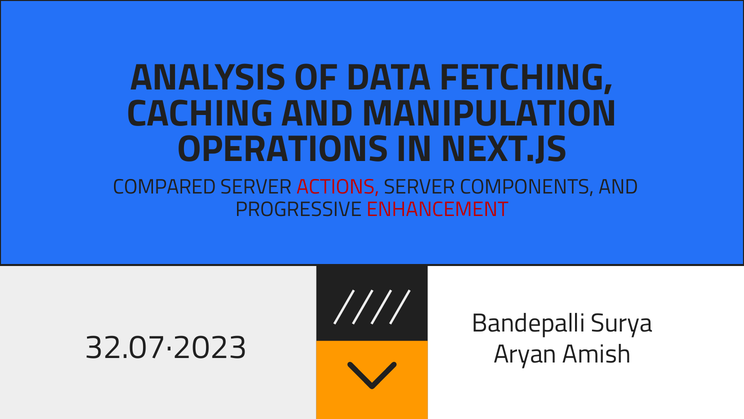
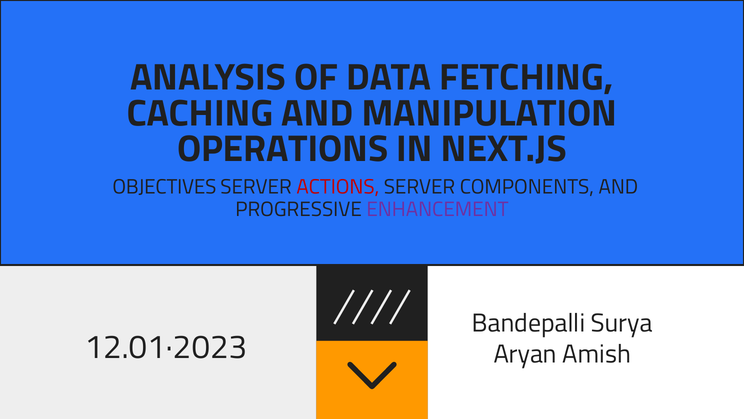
COMPARED: COMPARED -> OBJECTIVES
ENHANCEMENT colour: red -> purple
32.07·2023: 32.07·2023 -> 12.01·2023
